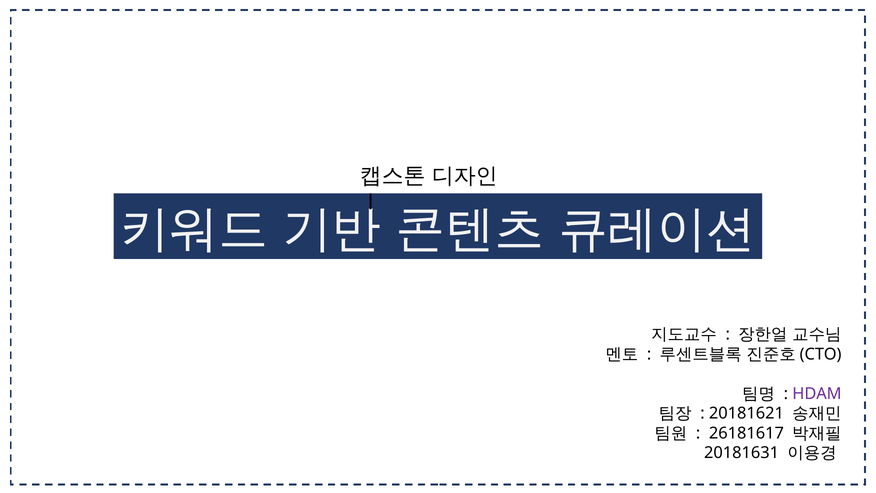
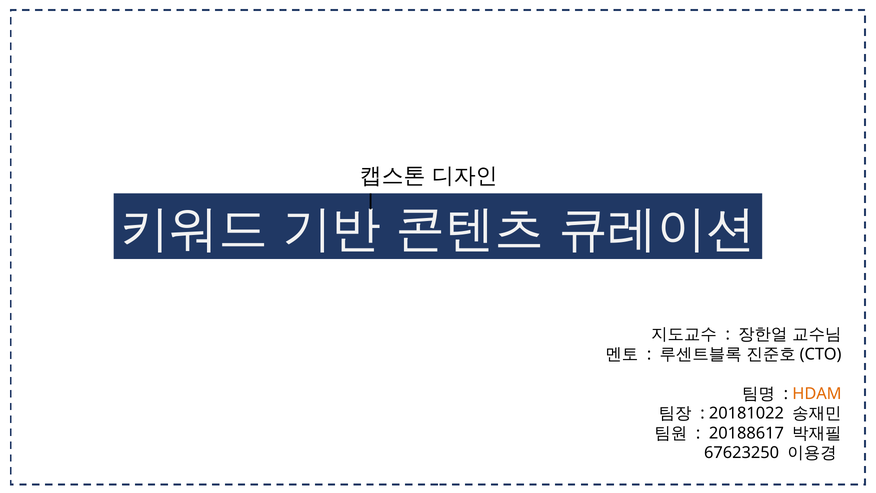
HDAM colour: purple -> orange
20181621: 20181621 -> 20181022
26181617: 26181617 -> 20188617
20181631: 20181631 -> 67623250
